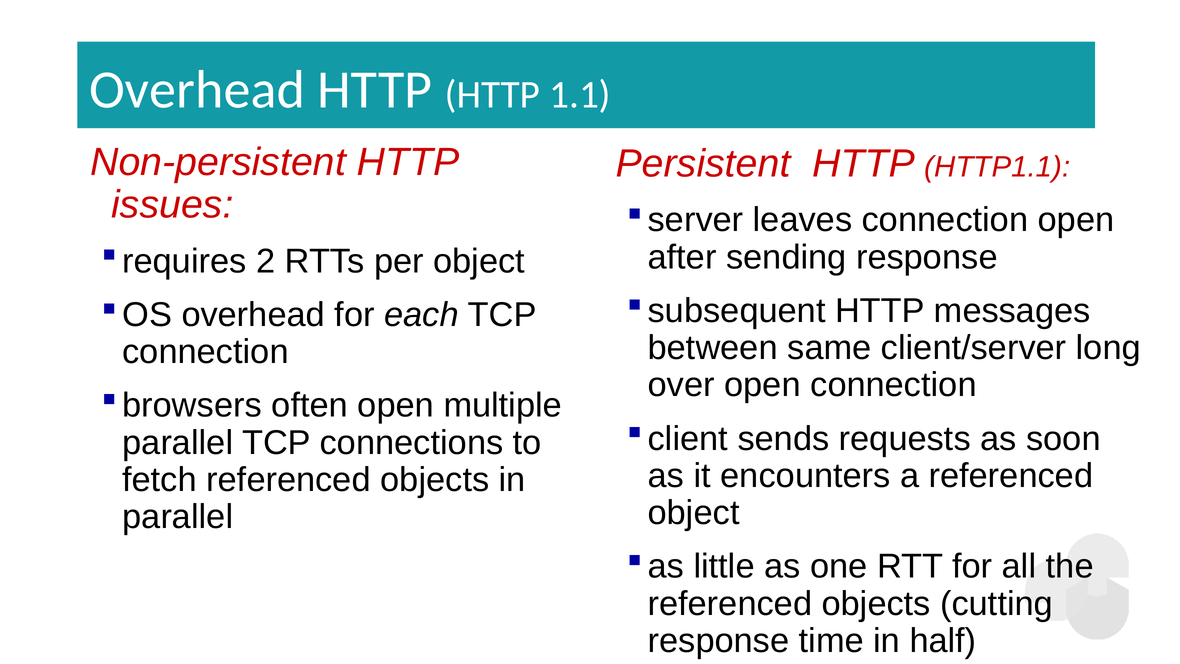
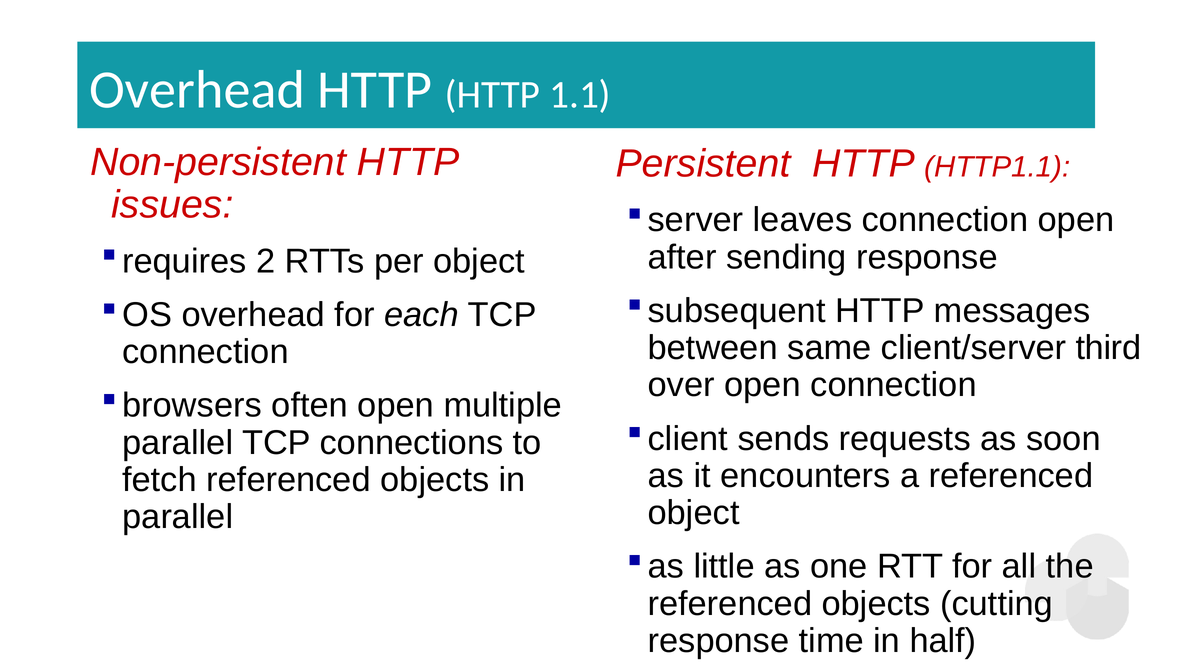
long: long -> third
